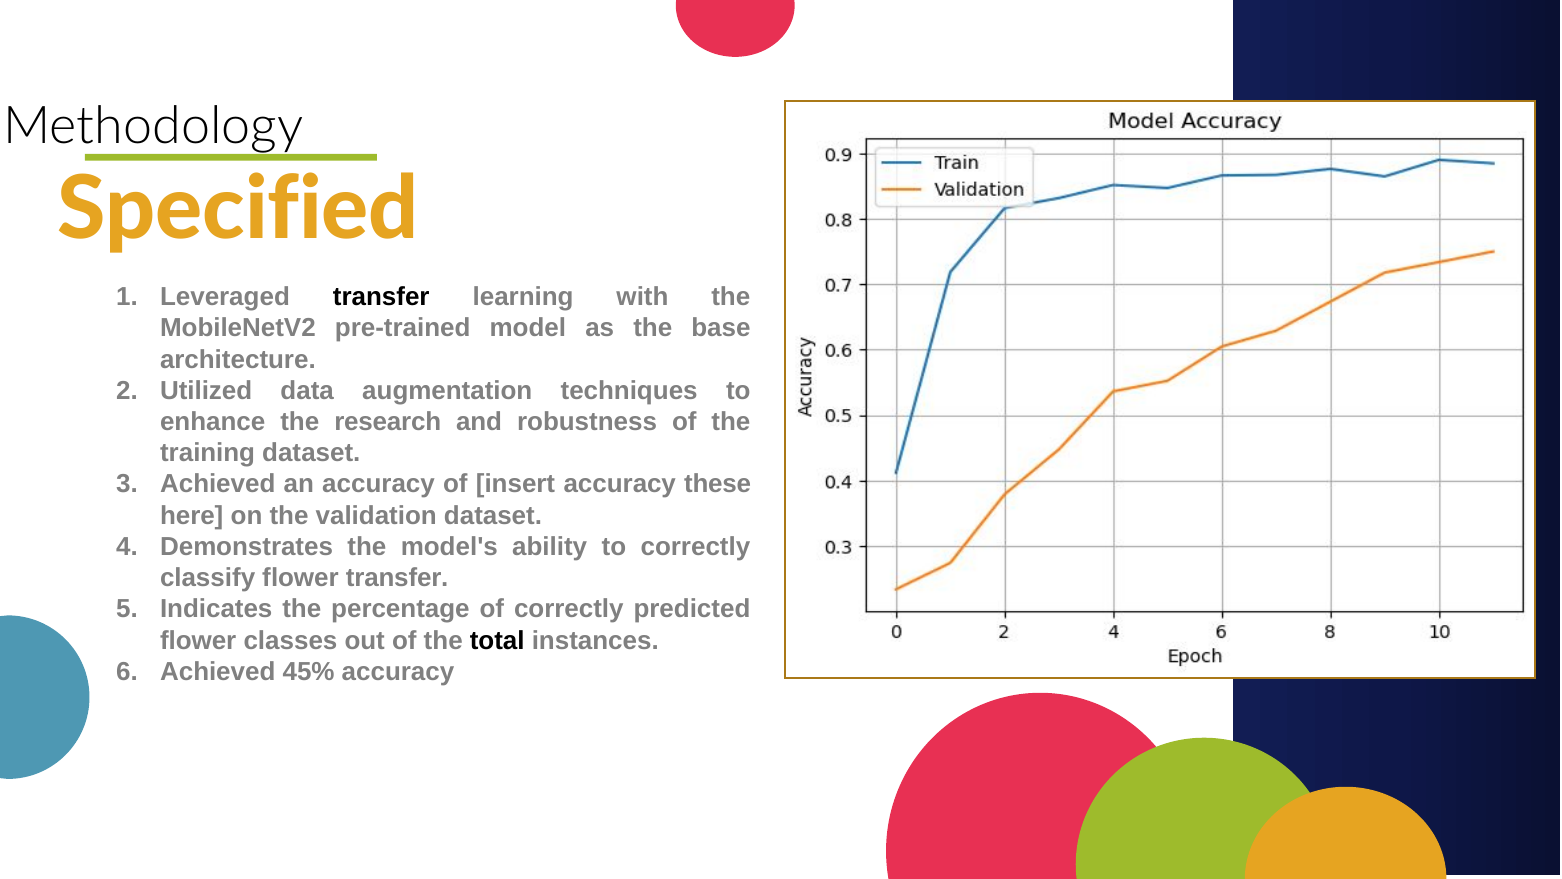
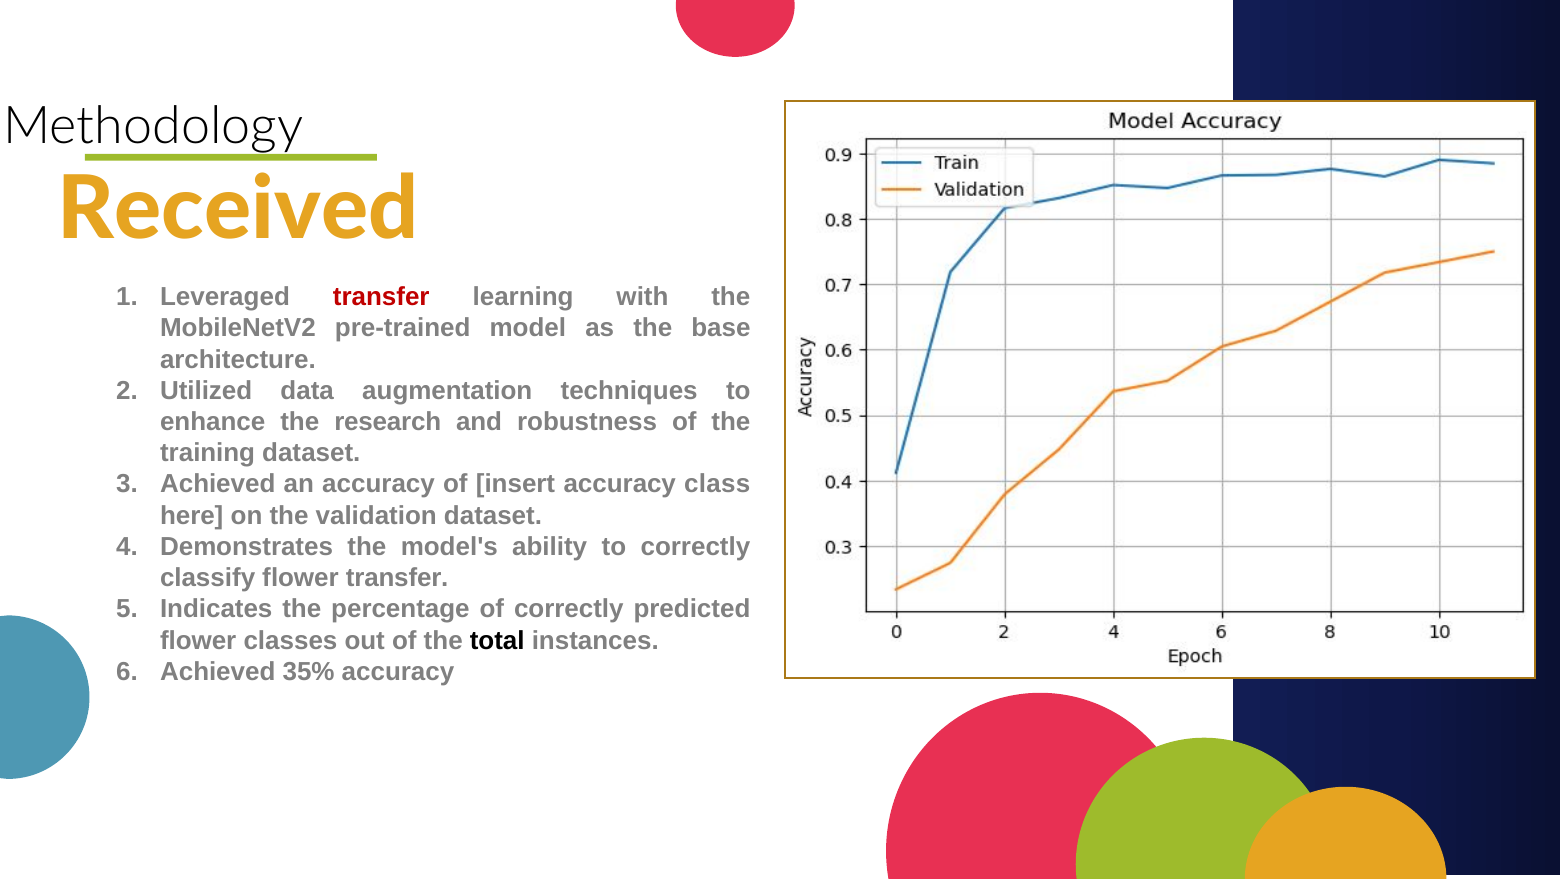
Specified: Specified -> Received
transfer at (381, 297) colour: black -> red
these: these -> class
45%: 45% -> 35%
